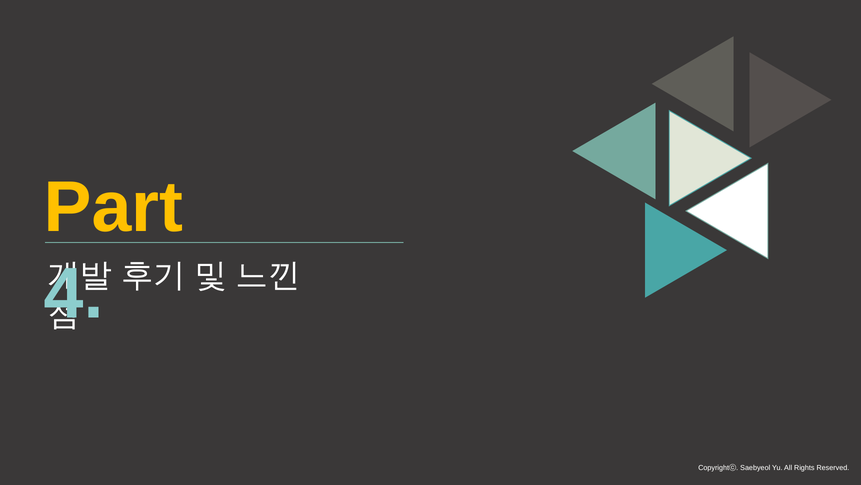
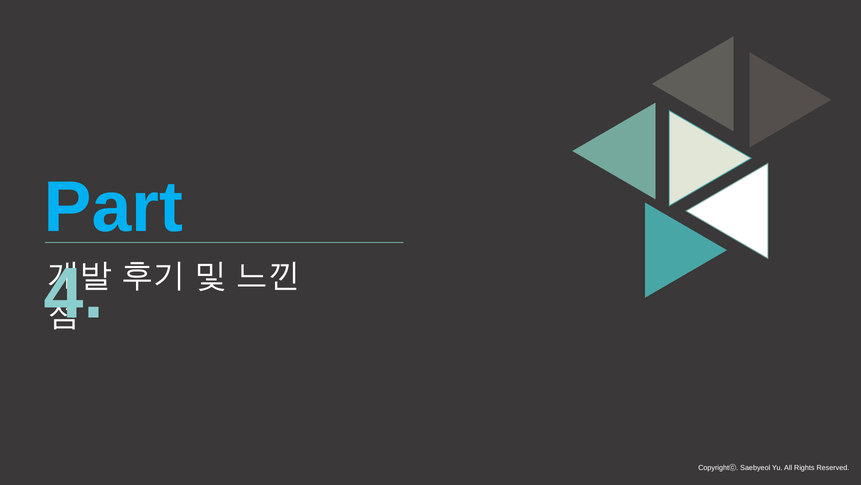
Part colour: yellow -> light blue
